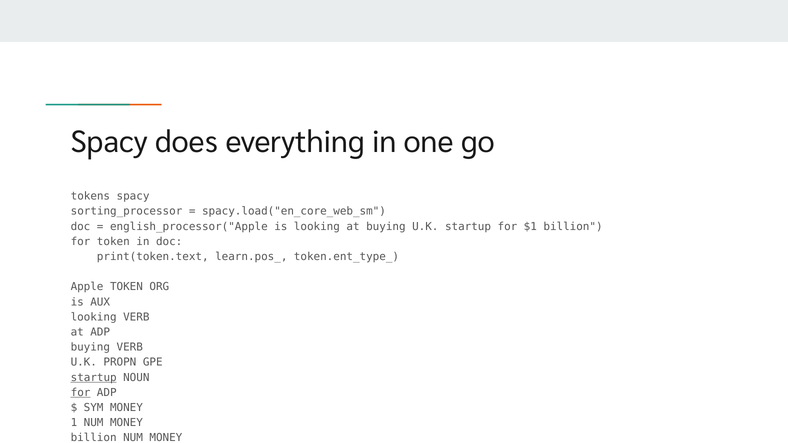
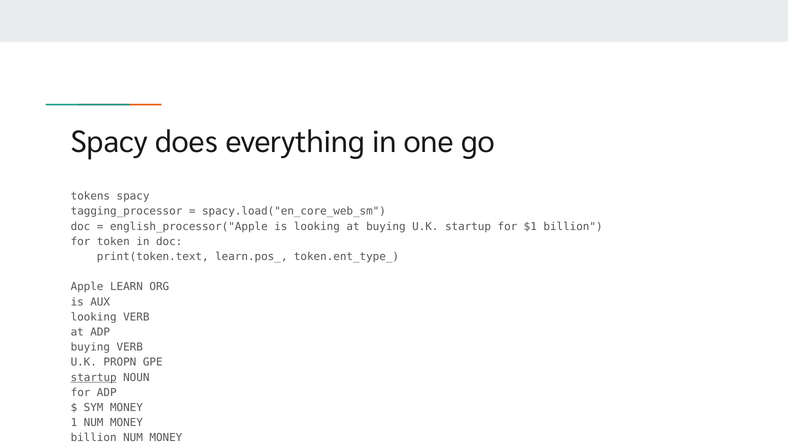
sorting_processor: sorting_processor -> tagging_processor
Apple TOKEN: TOKEN -> LEARN
for at (81, 393) underline: present -> none
